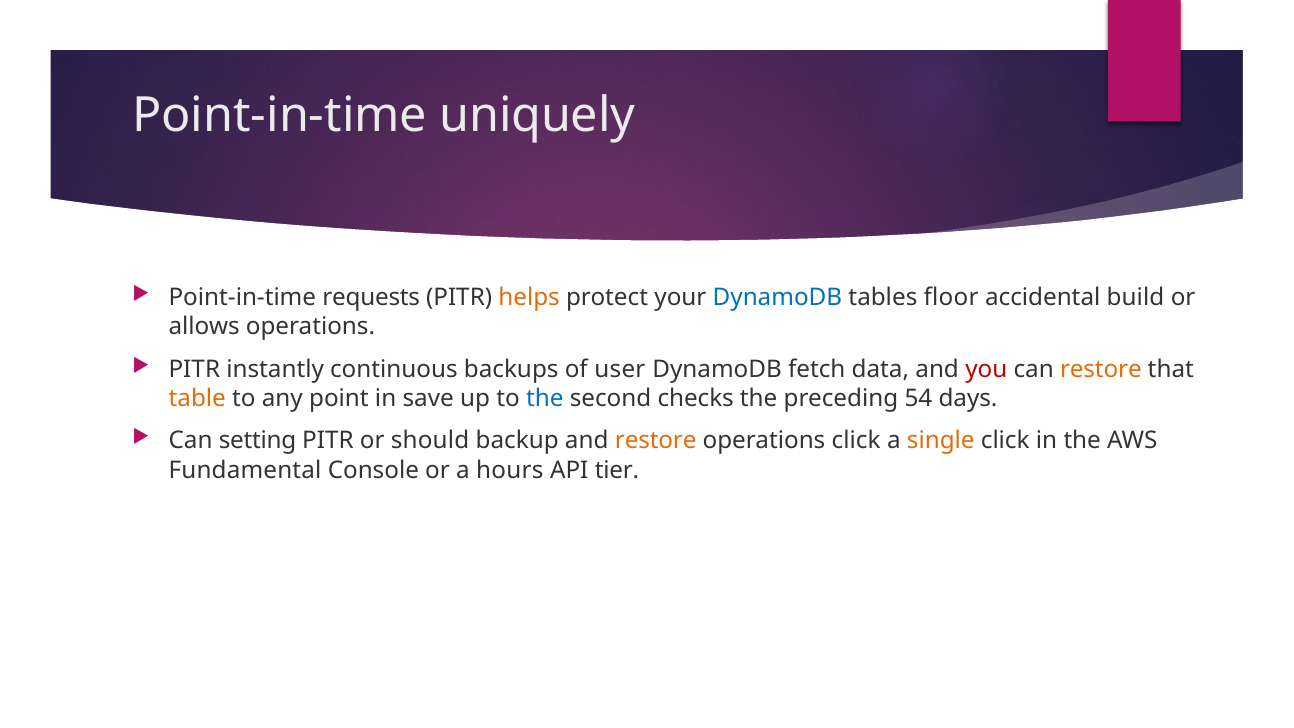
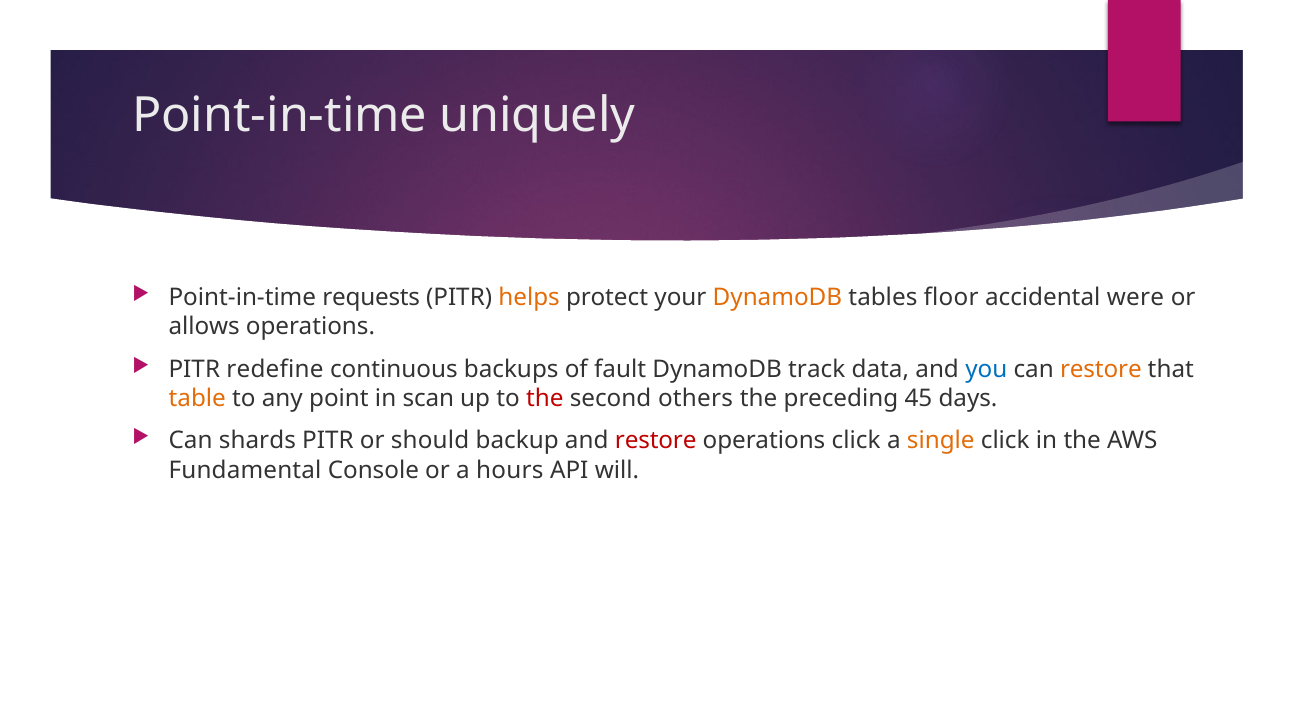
DynamoDB at (777, 297) colour: blue -> orange
build: build -> were
instantly: instantly -> redefine
user: user -> fault
fetch: fetch -> track
you colour: red -> blue
save: save -> scan
the at (545, 398) colour: blue -> red
checks: checks -> others
54: 54 -> 45
setting: setting -> shards
restore at (656, 441) colour: orange -> red
tier: tier -> will
